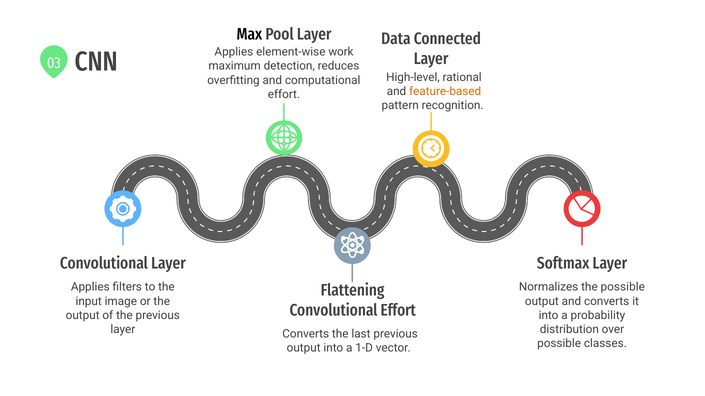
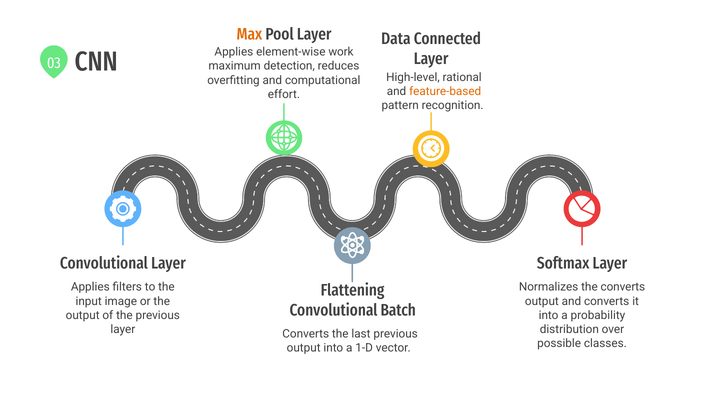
Max colour: black -> orange
the possible: possible -> converts
Convolutional Effort: Effort -> Batch
